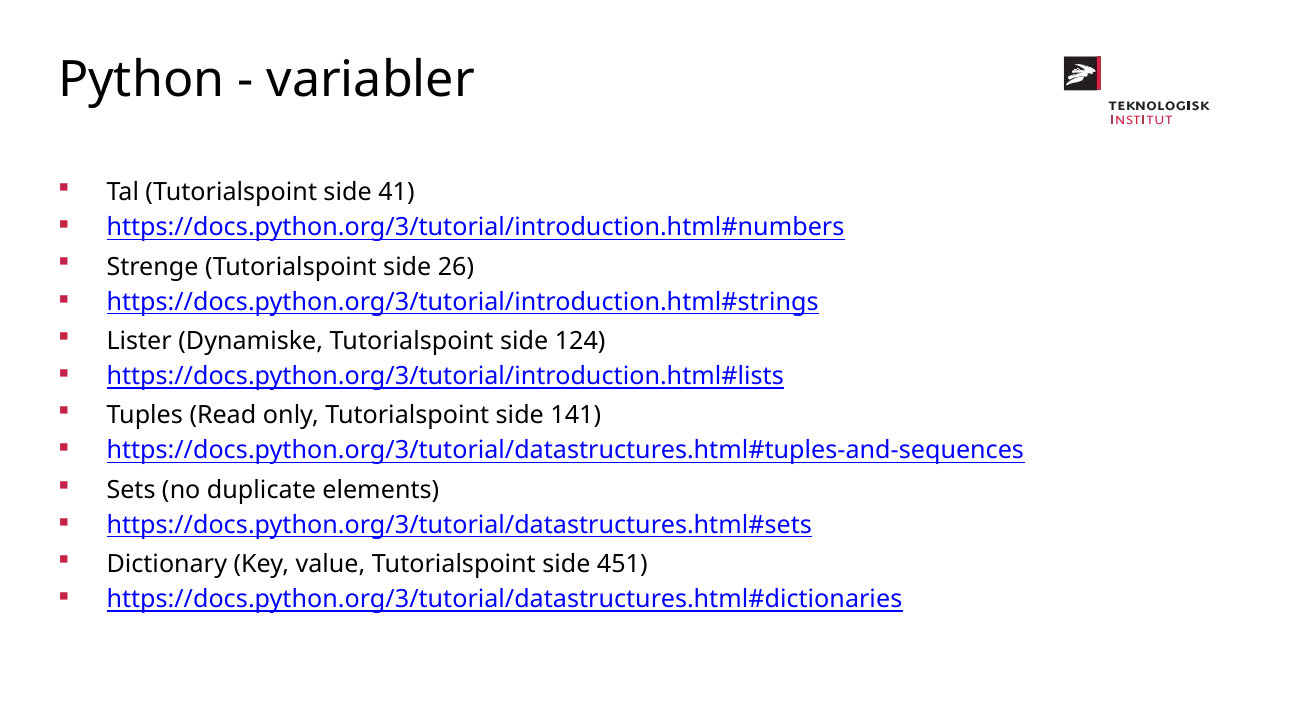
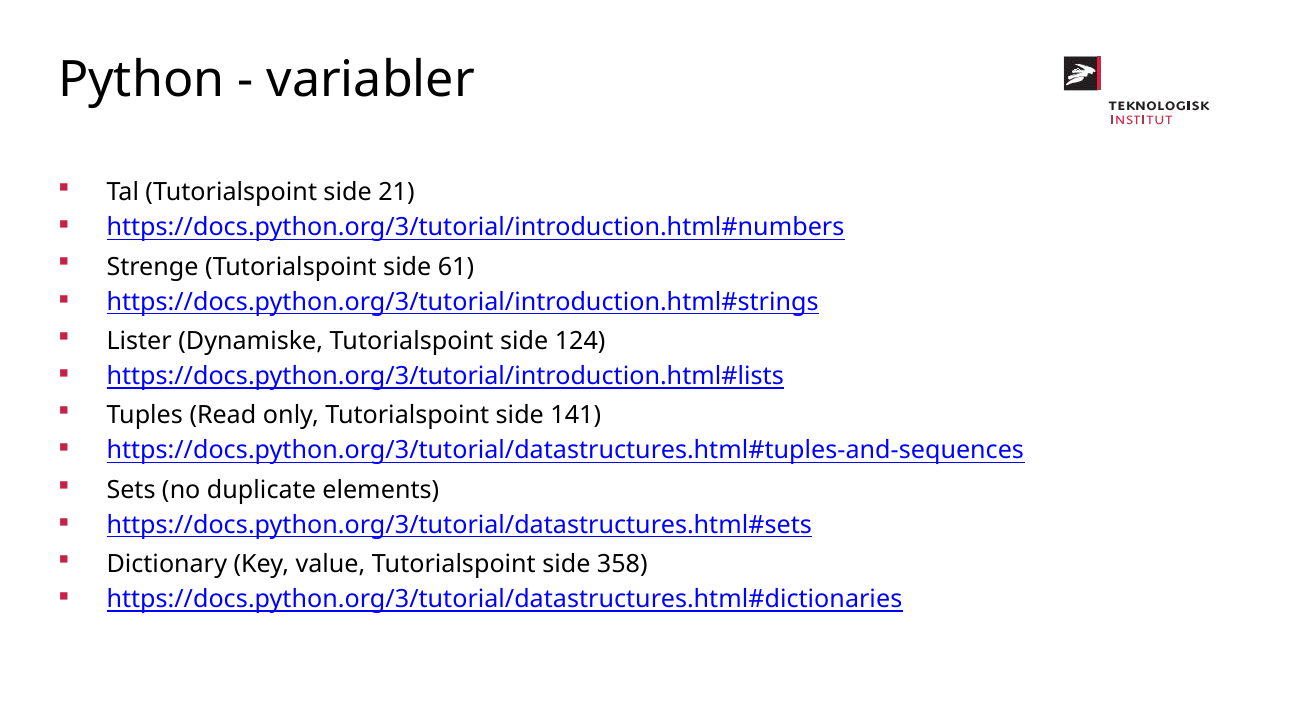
41: 41 -> 21
26: 26 -> 61
451: 451 -> 358
